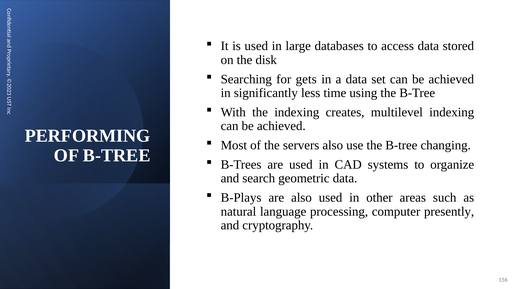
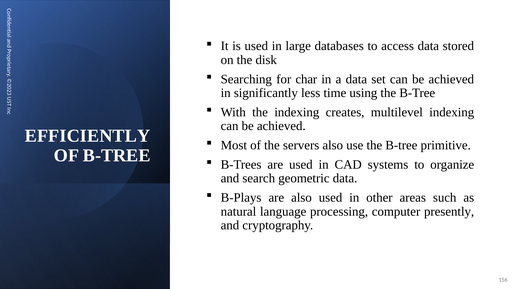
gets: gets -> char
PERFORMING: PERFORMING -> EFFICIENTLY
changing: changing -> primitive
